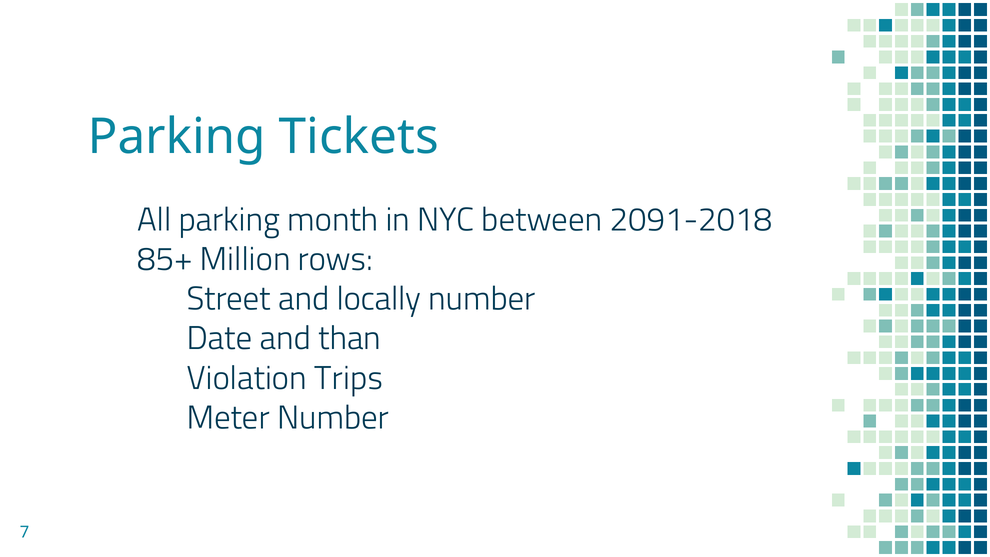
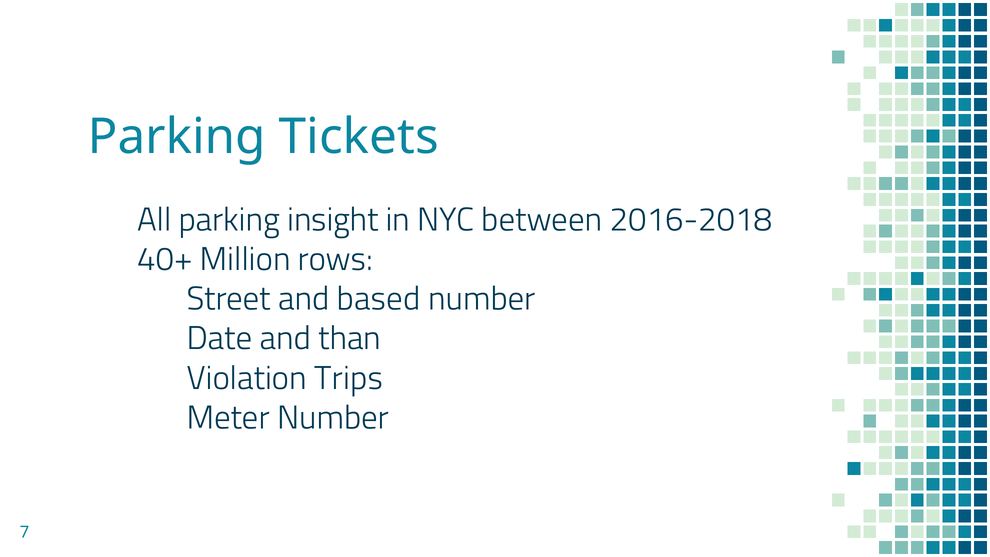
month: month -> insight
2091-2018: 2091-2018 -> 2016-2018
85+: 85+ -> 40+
locally: locally -> based
